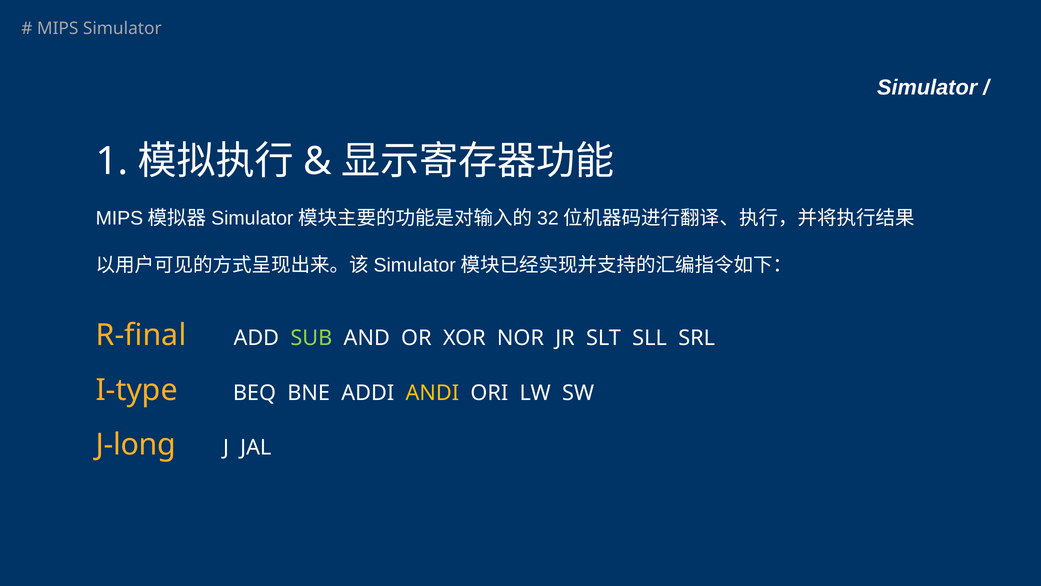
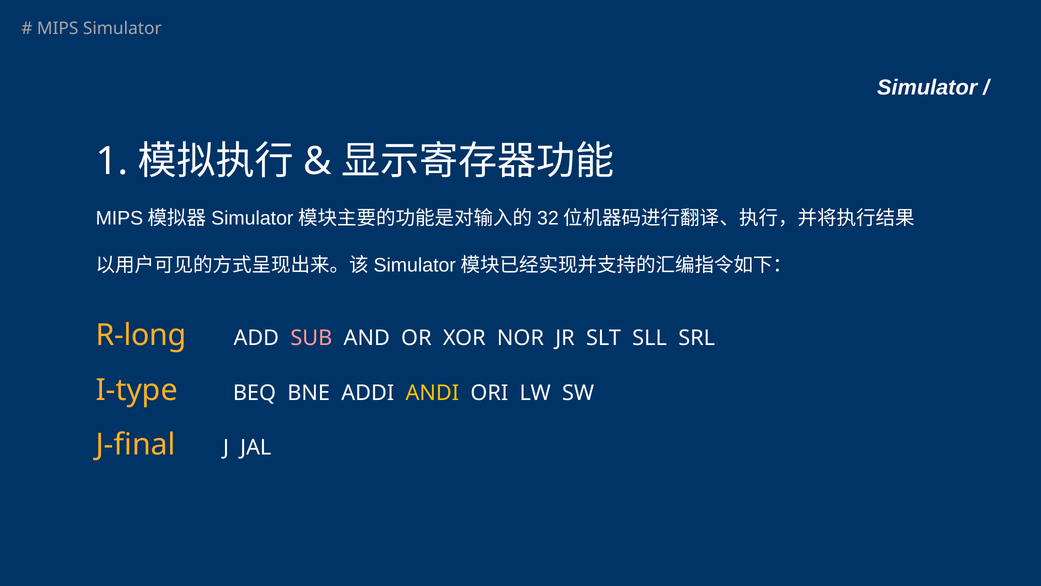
R-final: R-final -> R-long
SUB colour: light green -> pink
J-long: J-long -> J-final
